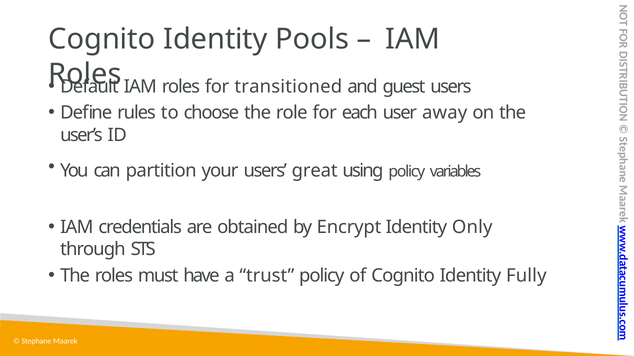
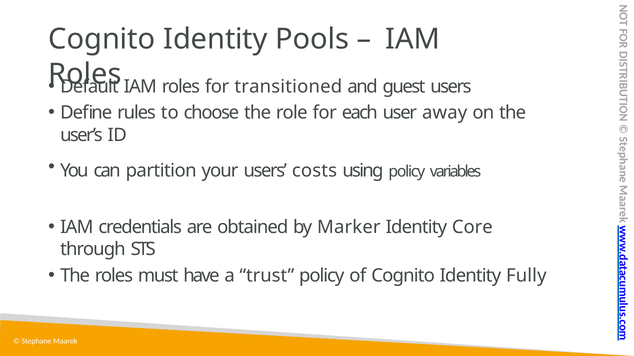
great: great -> costs
Encrypt: Encrypt -> Marker
Only: Only -> Core
